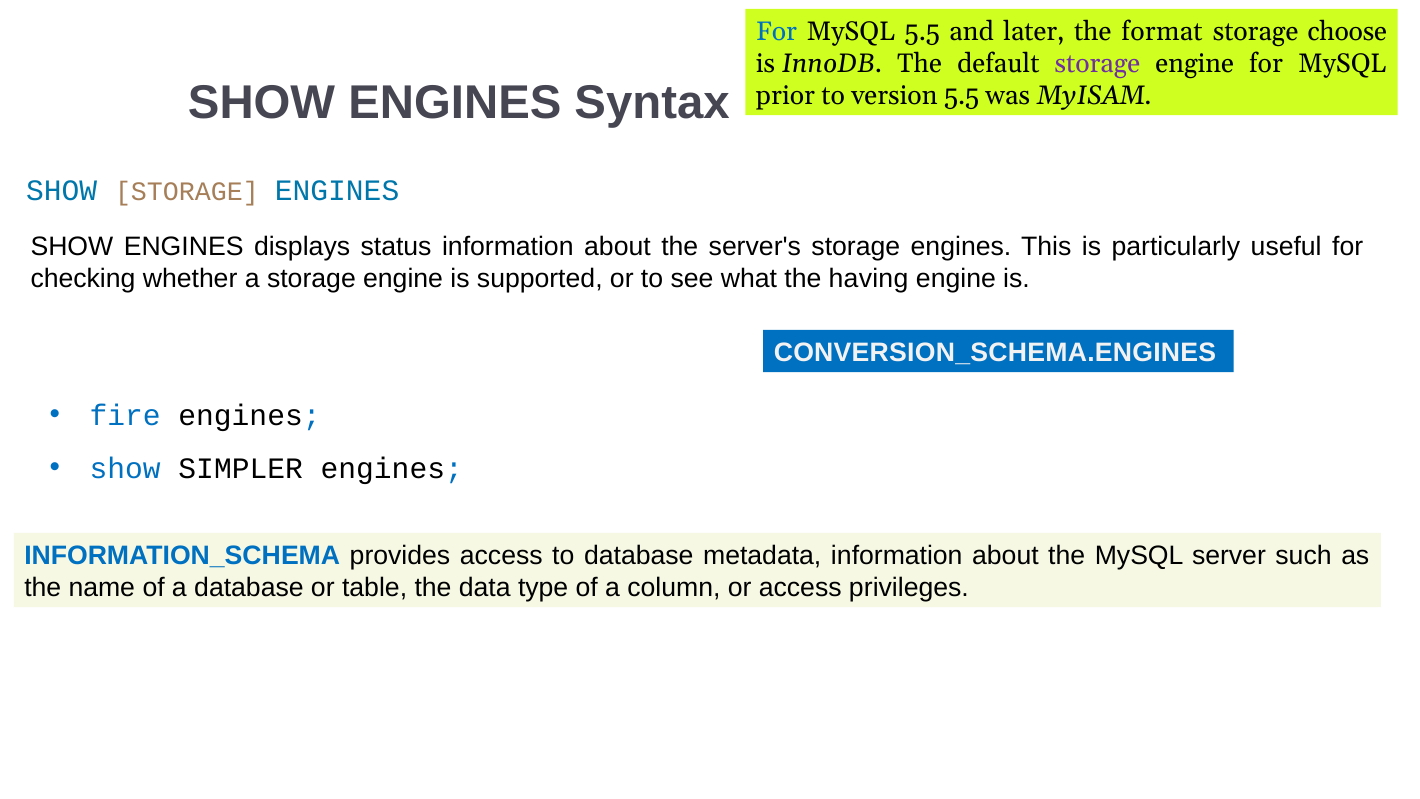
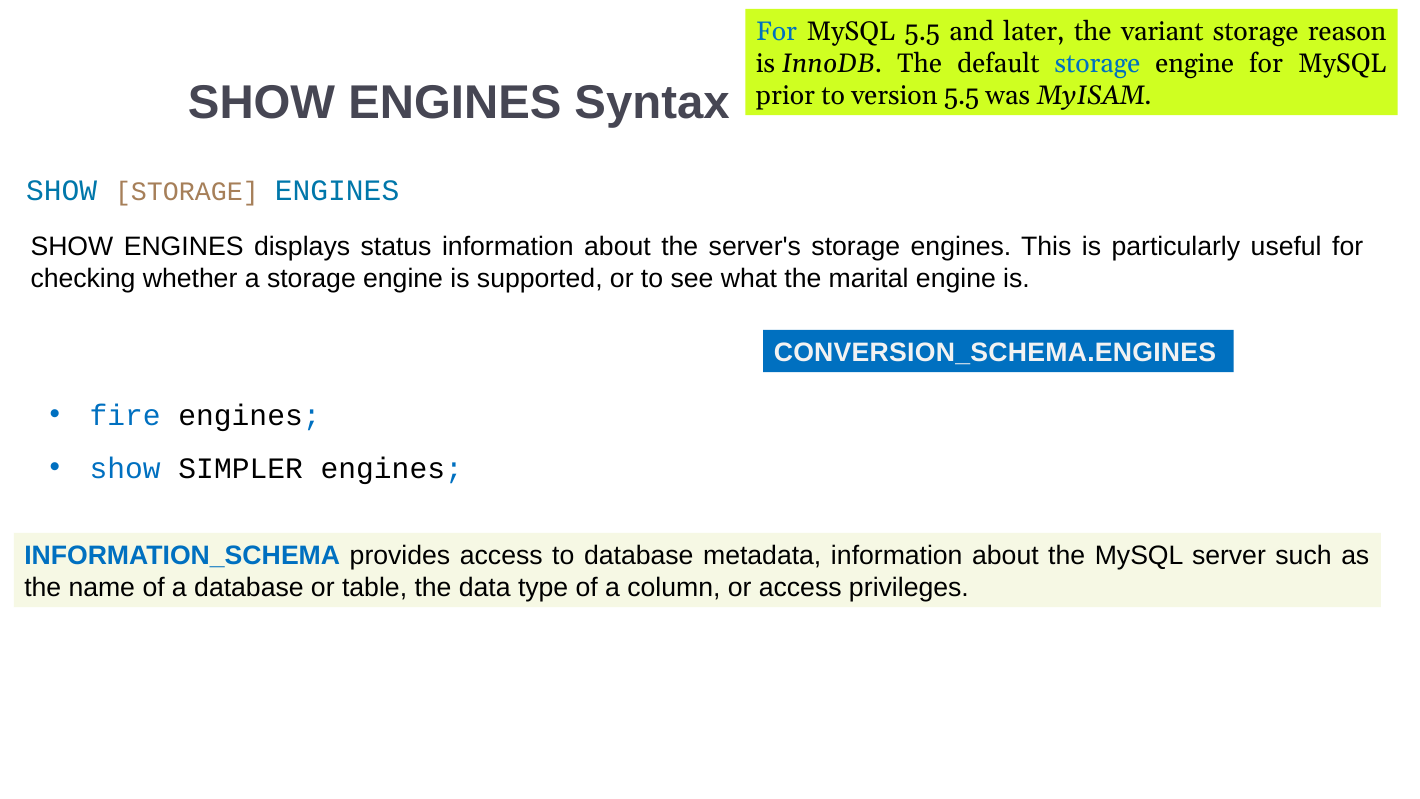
format: format -> variant
choose: choose -> reason
storage at (1097, 64) colour: purple -> blue
having: having -> marital
